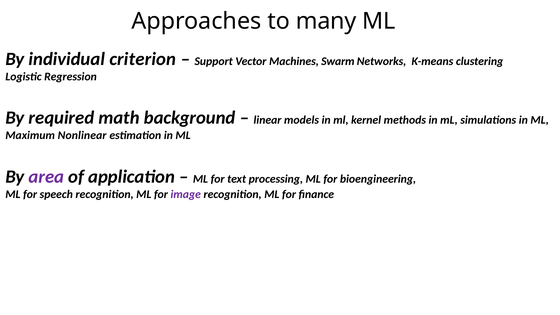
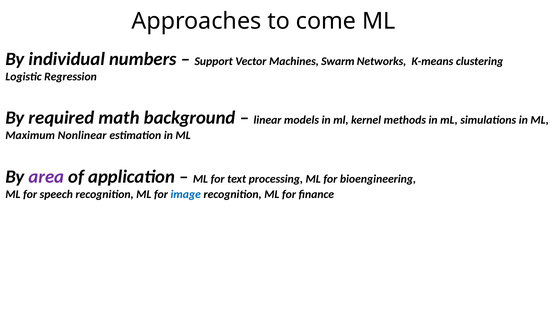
many: many -> come
criterion: criterion -> numbers
image colour: purple -> blue
